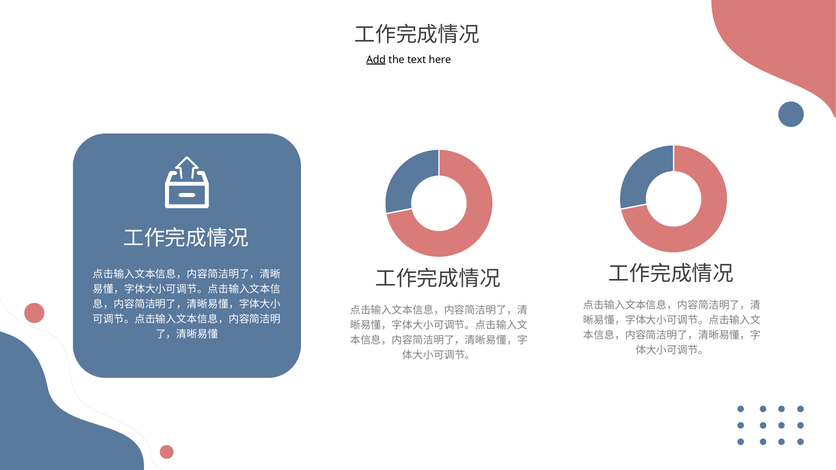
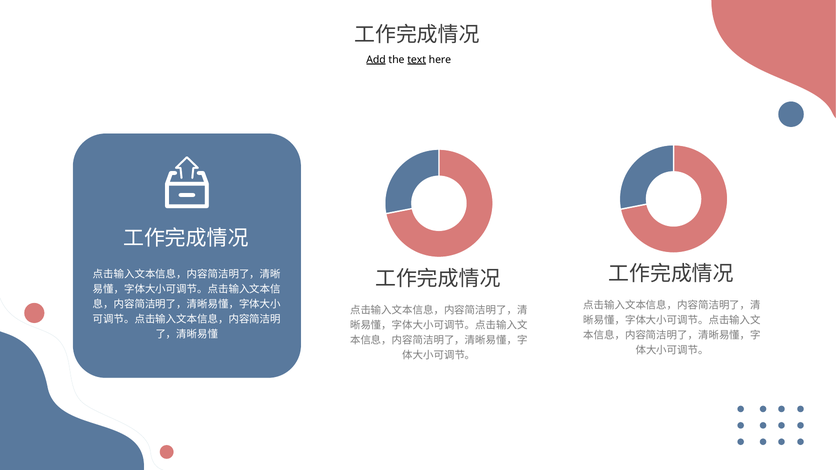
text underline: none -> present
